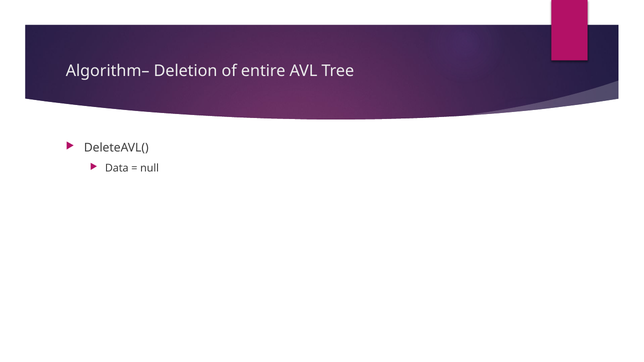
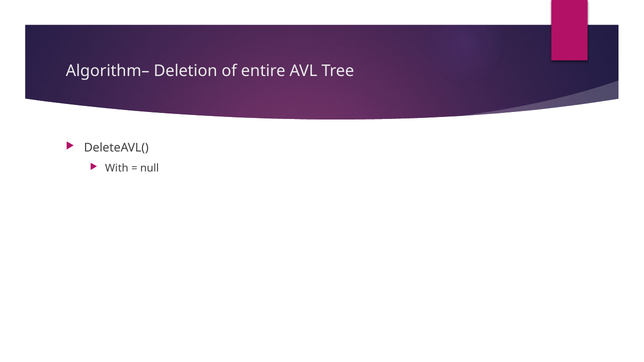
Data: Data -> With
